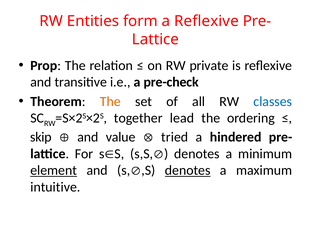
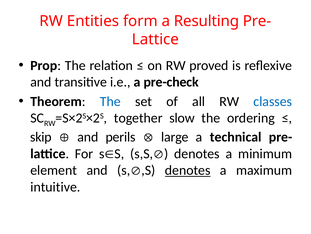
a Reflexive: Reflexive -> Resulting
private: private -> proved
The at (110, 101) colour: orange -> blue
lead: lead -> slow
value: value -> perils
tried: tried -> large
hindered: hindered -> technical
element underline: present -> none
